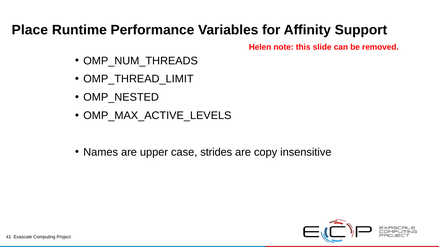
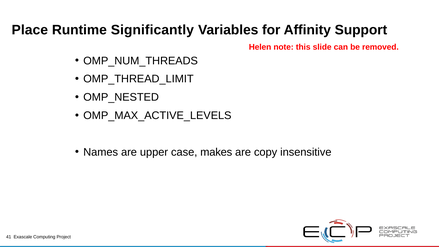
Performance: Performance -> Significantly
strides: strides -> makes
